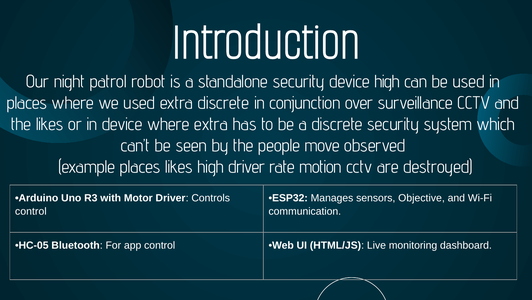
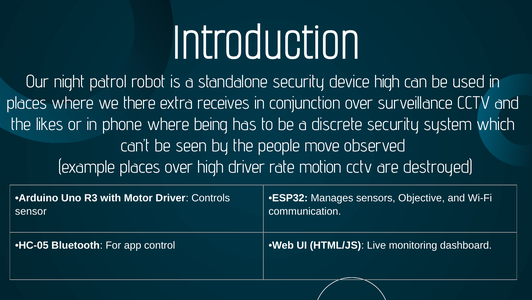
we used: used -> there
extra discrete: discrete -> receives
in device: device -> phone
where extra: extra -> being
places likes: likes -> over
control at (31, 211): control -> sensor
